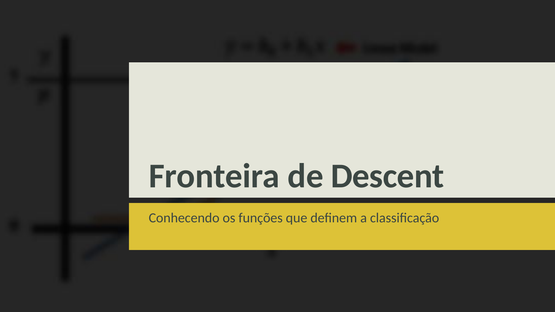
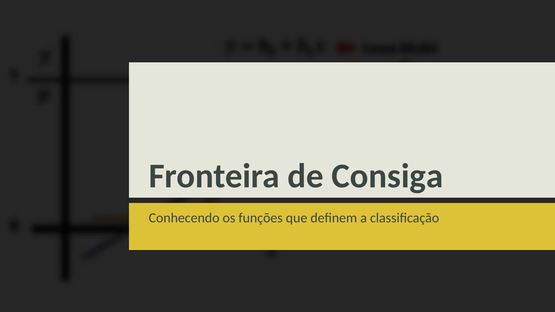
Descent: Descent -> Consiga
